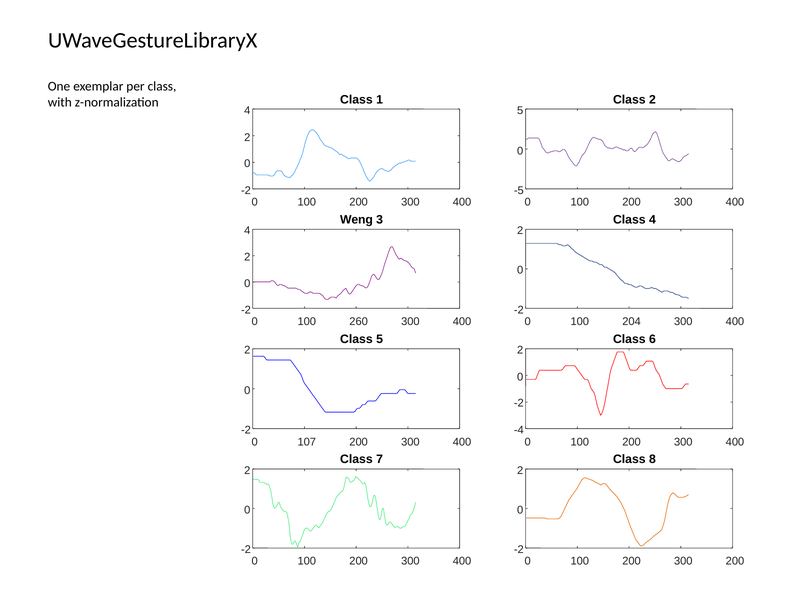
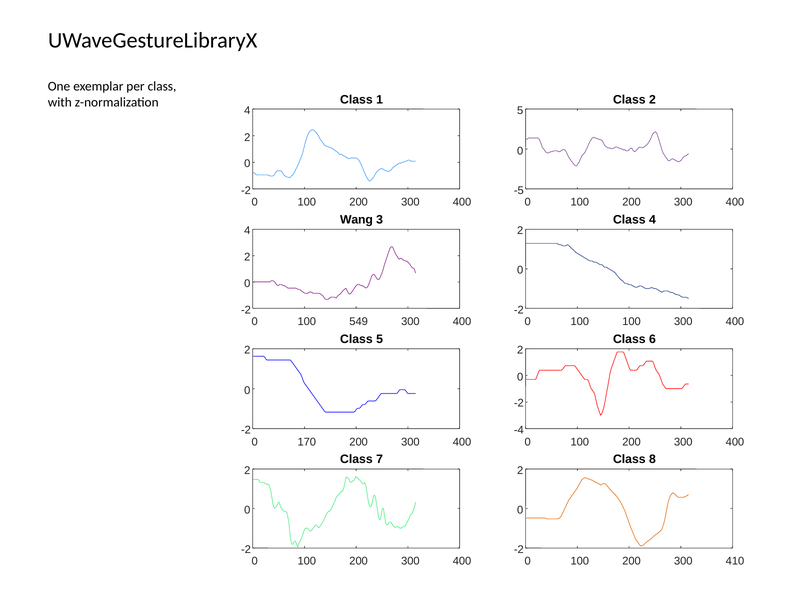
Weng: Weng -> Wang
260: 260 -> 549
100 204: 204 -> 100
107: 107 -> 170
300 200: 200 -> 410
